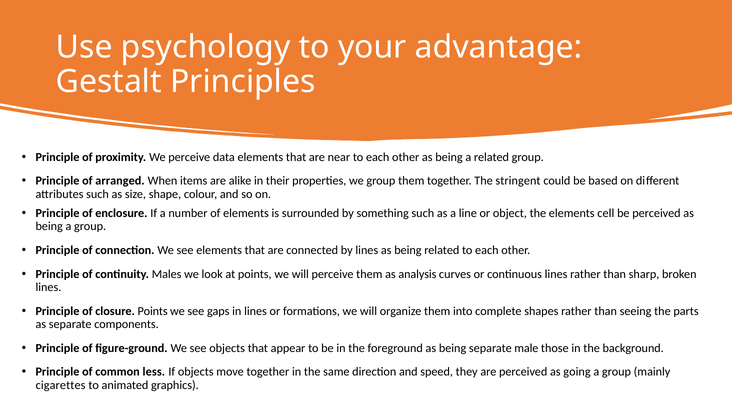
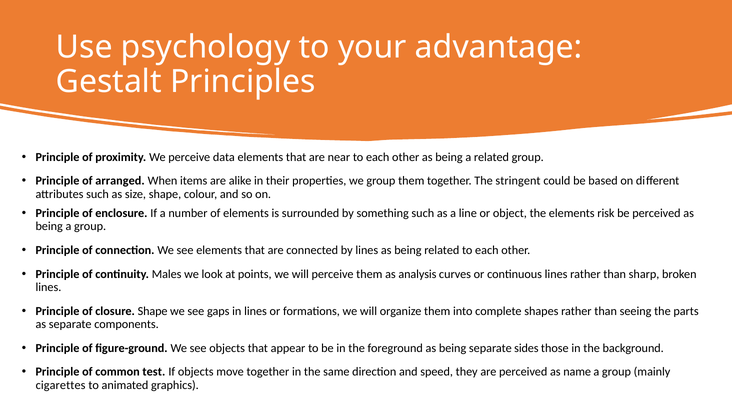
cell: cell -> risk
closure Points: Points -> Shape
male: male -> sides
less: less -> test
going: going -> name
